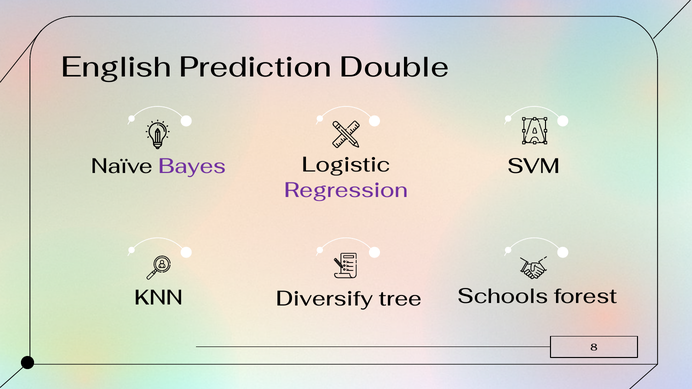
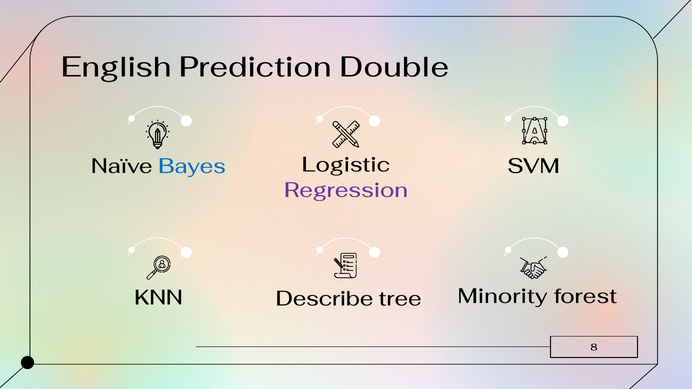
Bayes colour: purple -> blue
Diversify: Diversify -> Describe
Schools: Schools -> Minority
